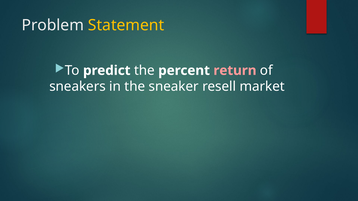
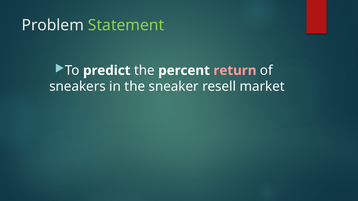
Statement colour: yellow -> light green
